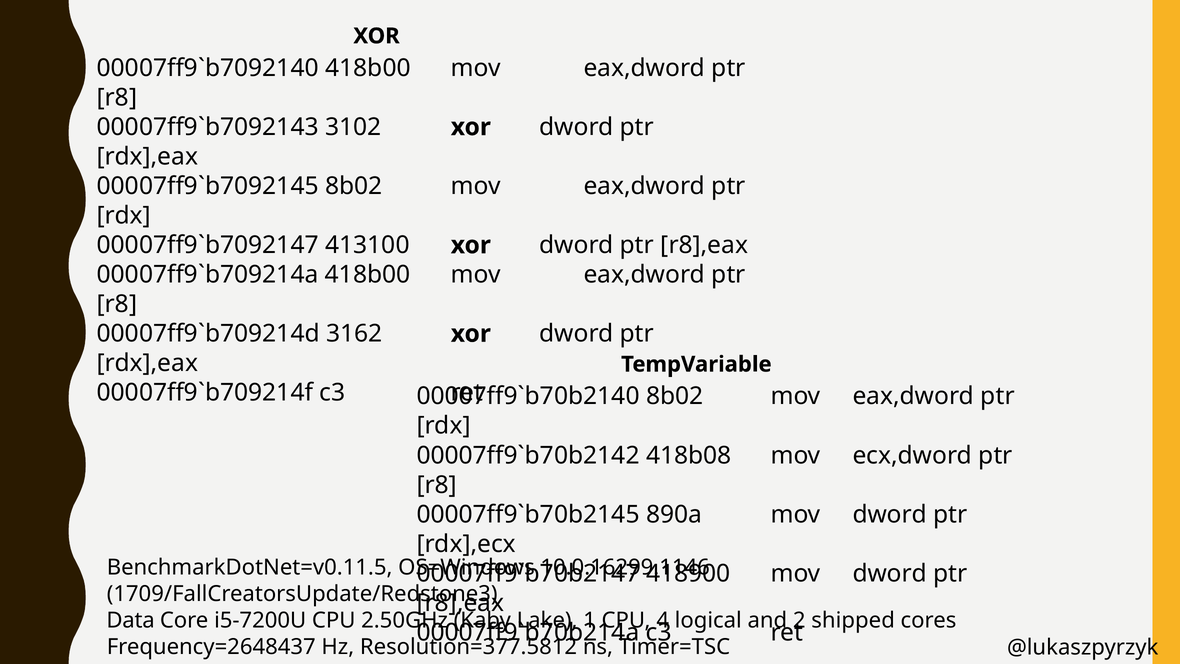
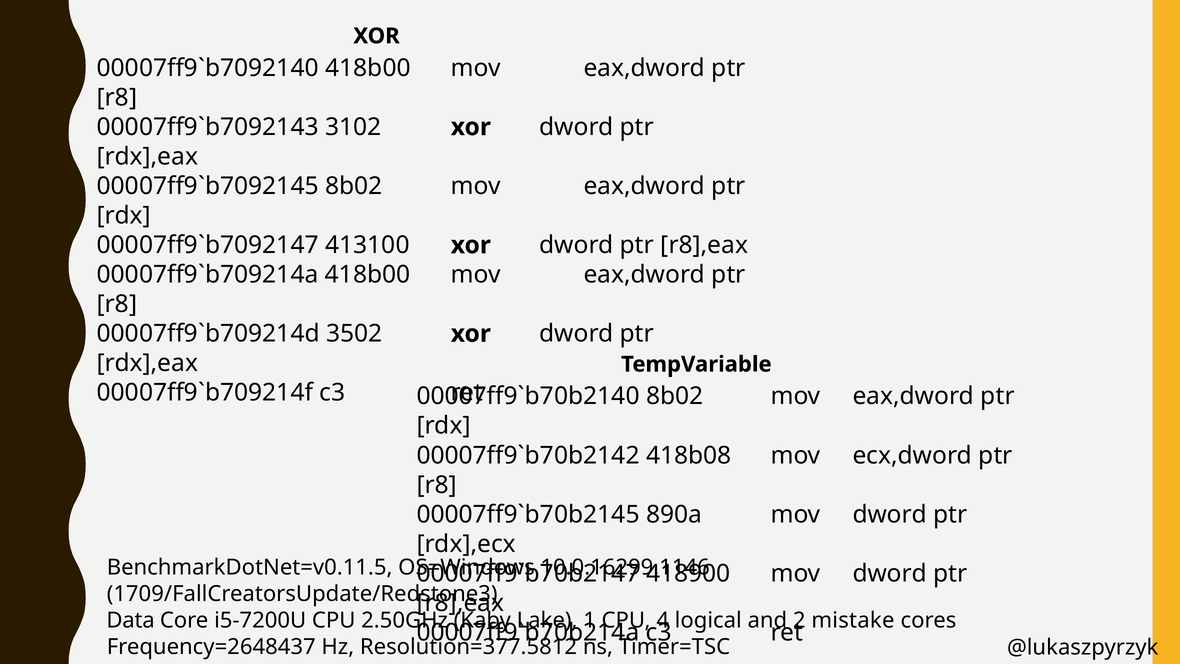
3162: 3162 -> 3502
shipped: shipped -> mistake
